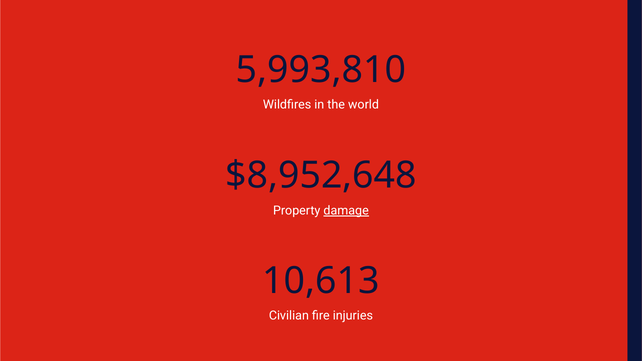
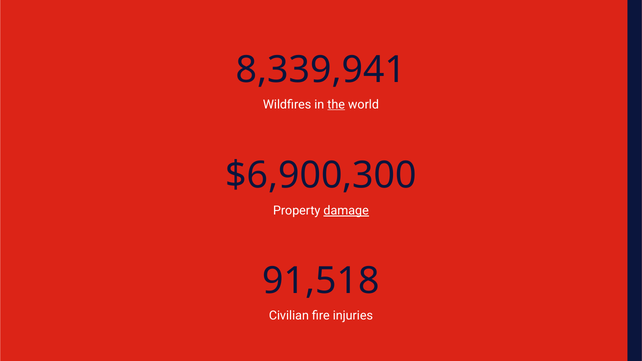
5,993,810: 5,993,810 -> 8,339,941
the underline: none -> present
$8,952,648: $8,952,648 -> $6,900,300
10,613: 10,613 -> 91,518
